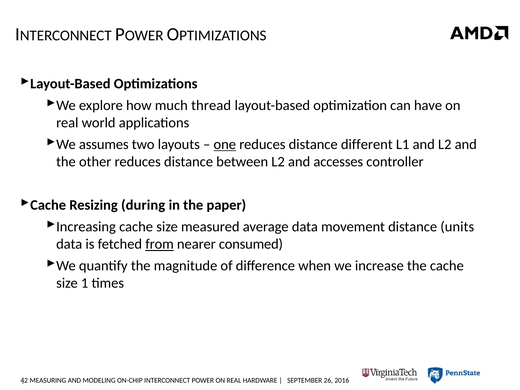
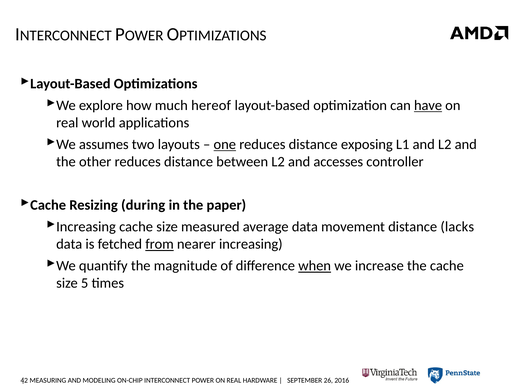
thread: thread -> hereof
have underline: none -> present
different: different -> exposing
units: units -> lacks
nearer consumed: consumed -> increasing
when underline: none -> present
1: 1 -> 5
